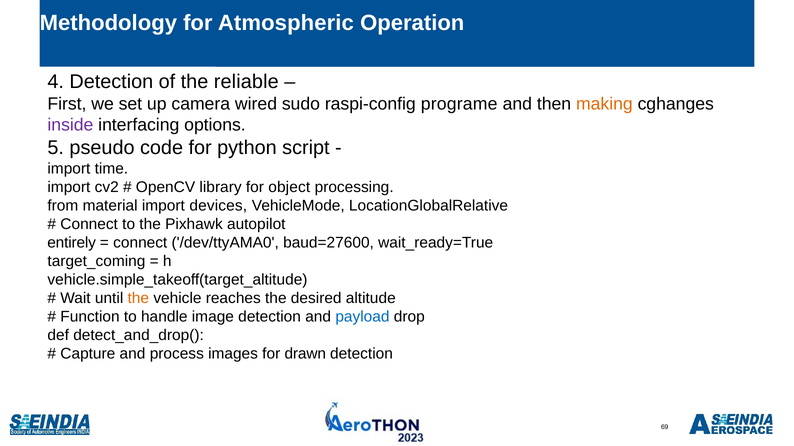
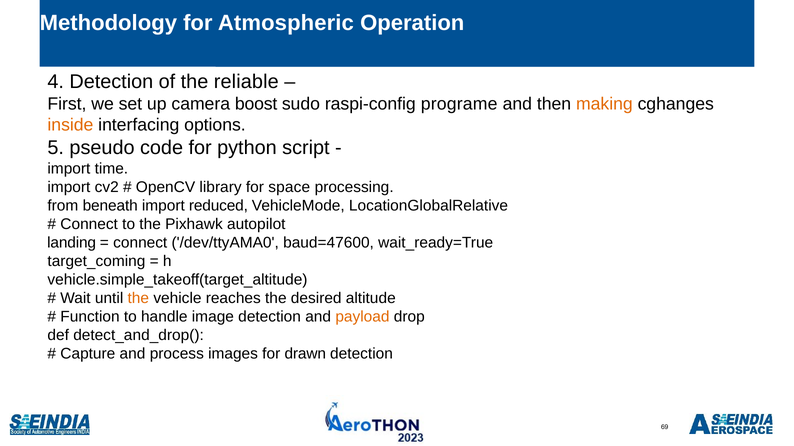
wired: wired -> boost
inside colour: purple -> orange
object: object -> space
material: material -> beneath
devices: devices -> reduced
entirely: entirely -> landing
baud=27600: baud=27600 -> baud=47600
payload colour: blue -> orange
